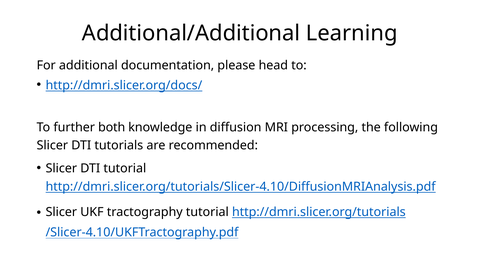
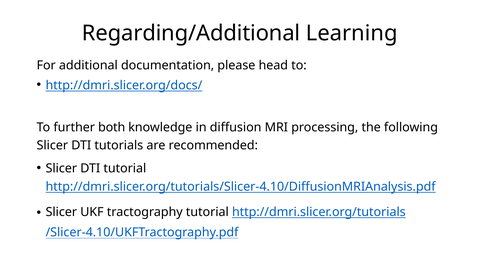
Additional/Additional: Additional/Additional -> Regarding/Additional
